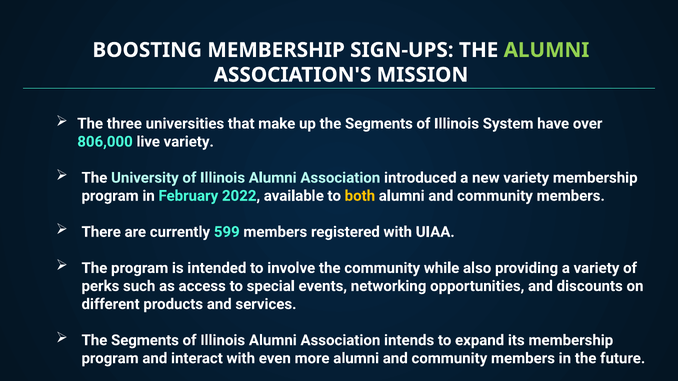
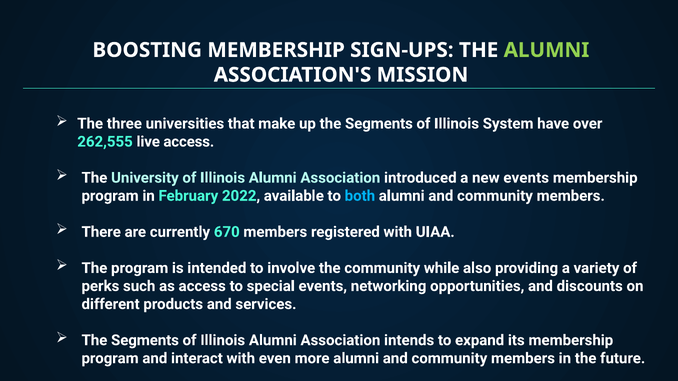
806,000: 806,000 -> 262,555
live variety: variety -> access
new variety: variety -> events
both colour: yellow -> light blue
599: 599 -> 670
